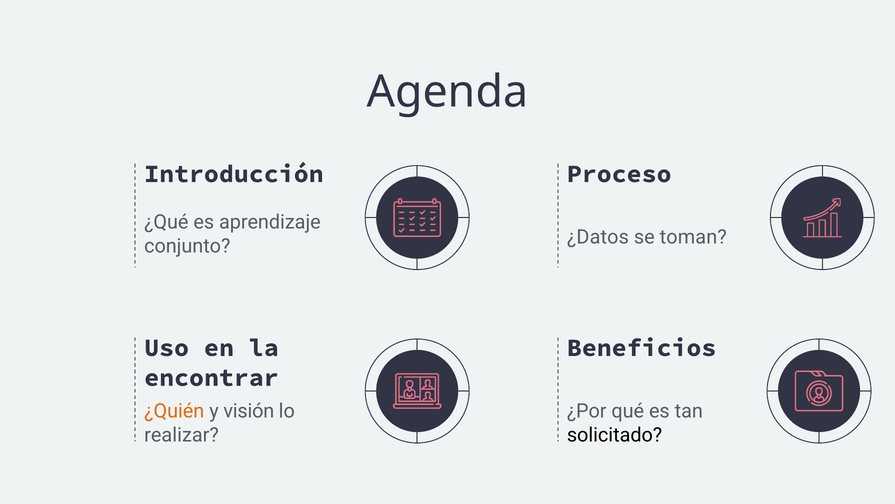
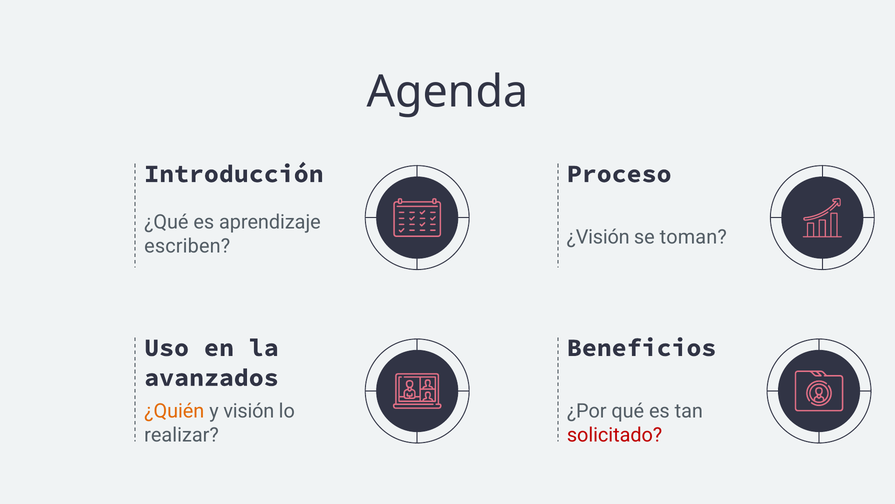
¿Datos: ¿Datos -> ¿Visión
conjunto: conjunto -> escriben
encontrar: encontrar -> avanzados
solicitado colour: black -> red
